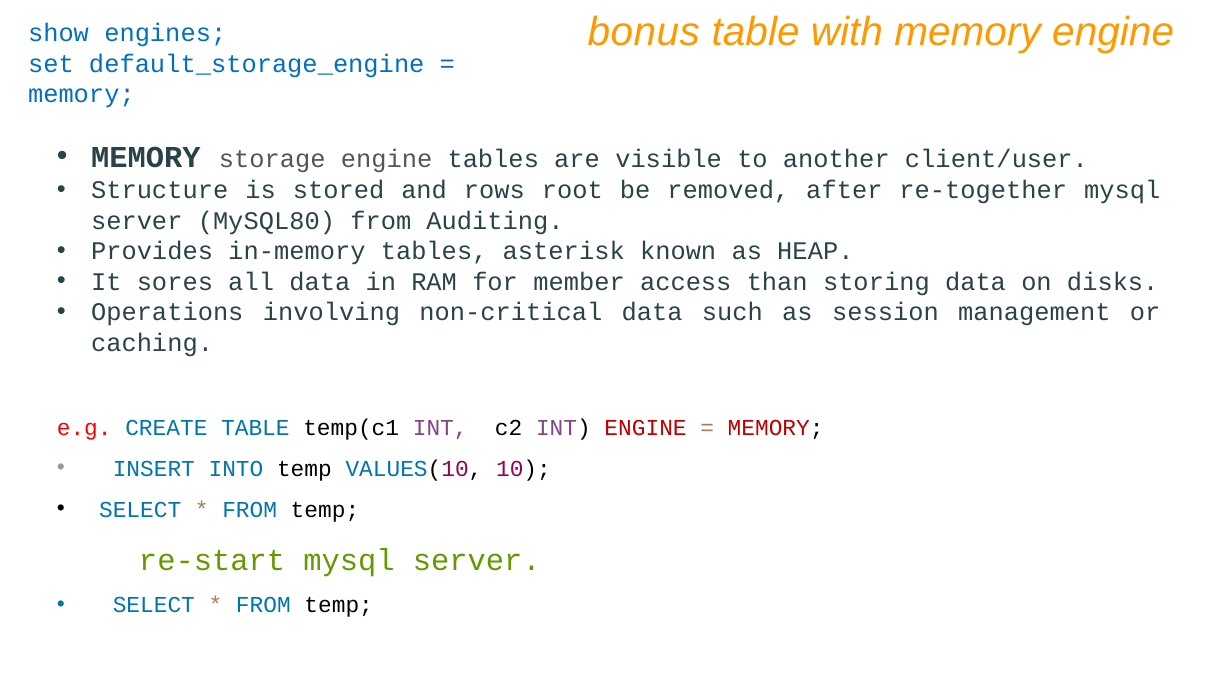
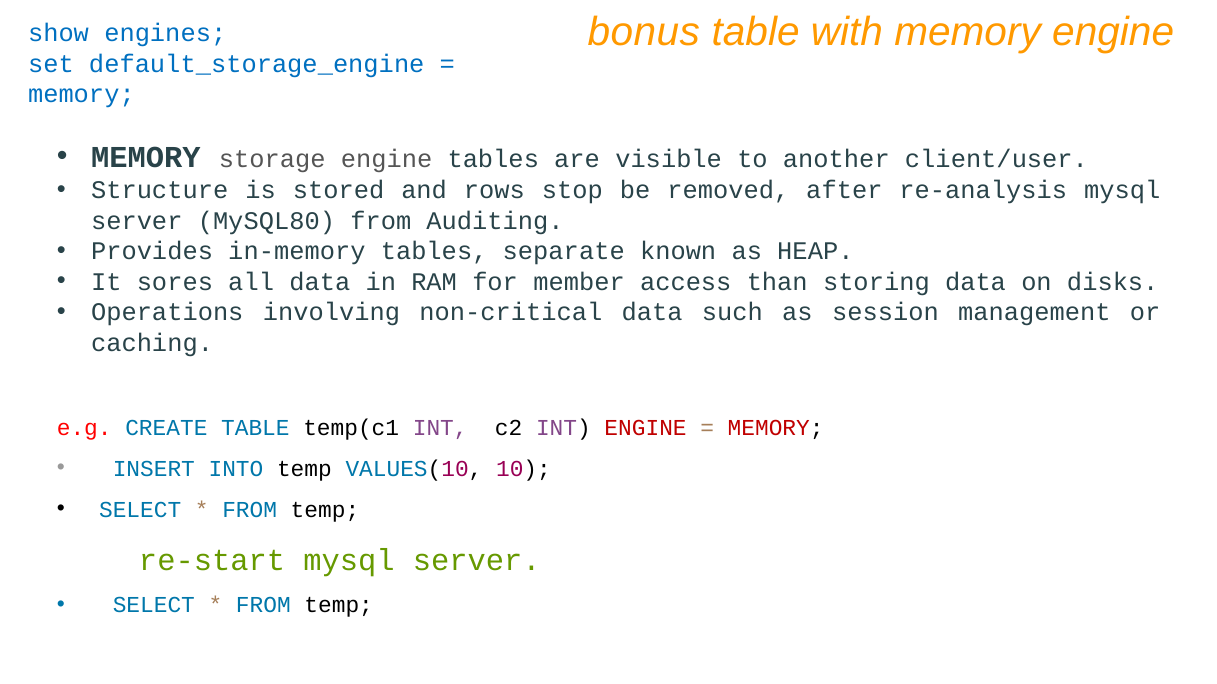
root: root -> stop
re-together: re-together -> re-analysis
asterisk: asterisk -> separate
